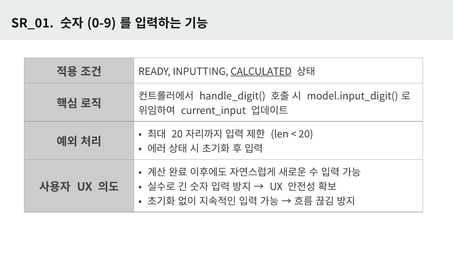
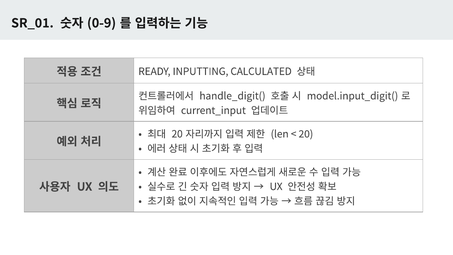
CALCULATED underline: present -> none
